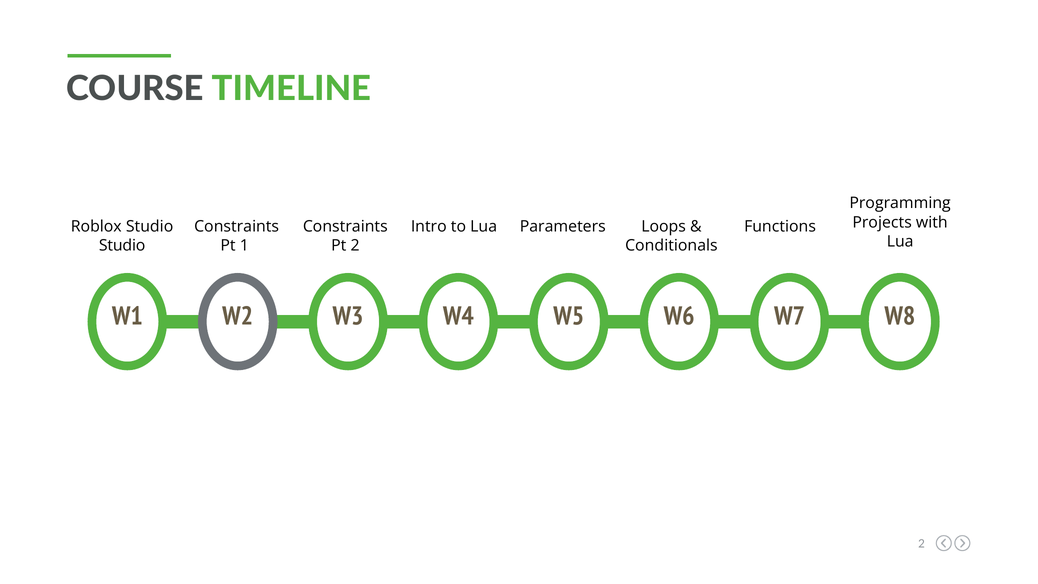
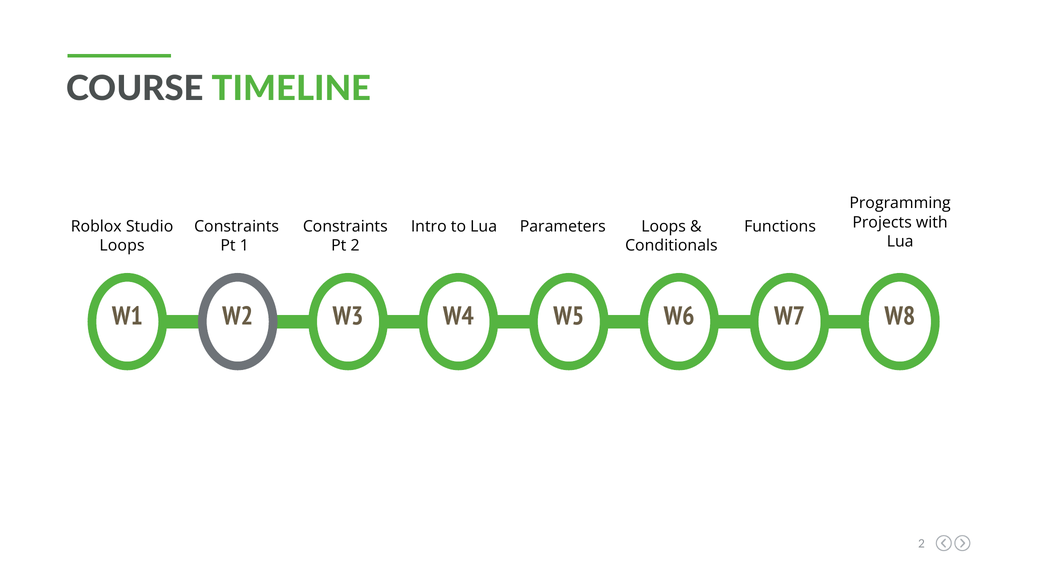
Studio at (122, 246): Studio -> Loops
